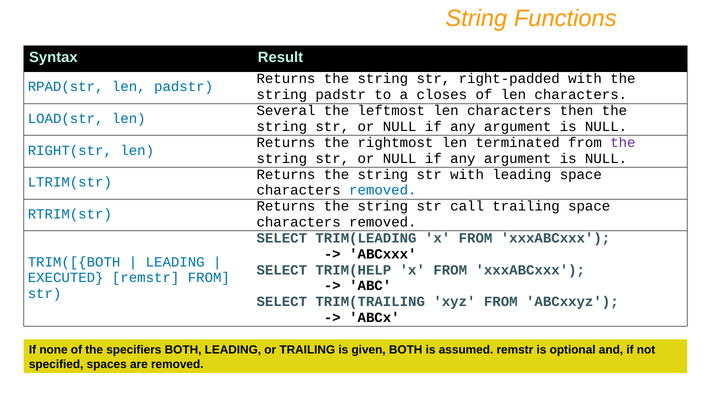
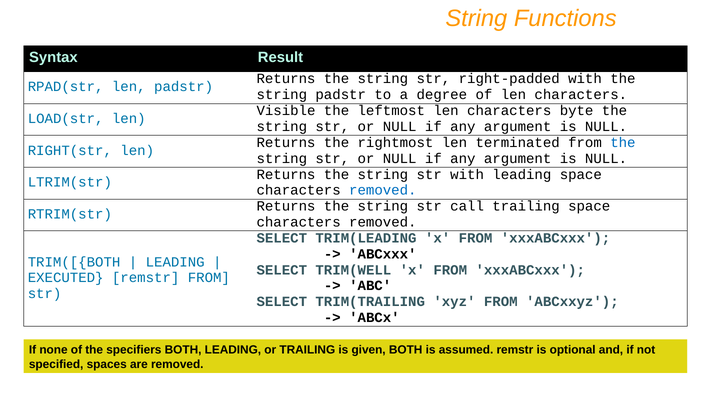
closes: closes -> degree
Several: Several -> Visible
then: then -> byte
the at (623, 142) colour: purple -> blue
TRIM(HELP: TRIM(HELP -> TRIM(WELL
